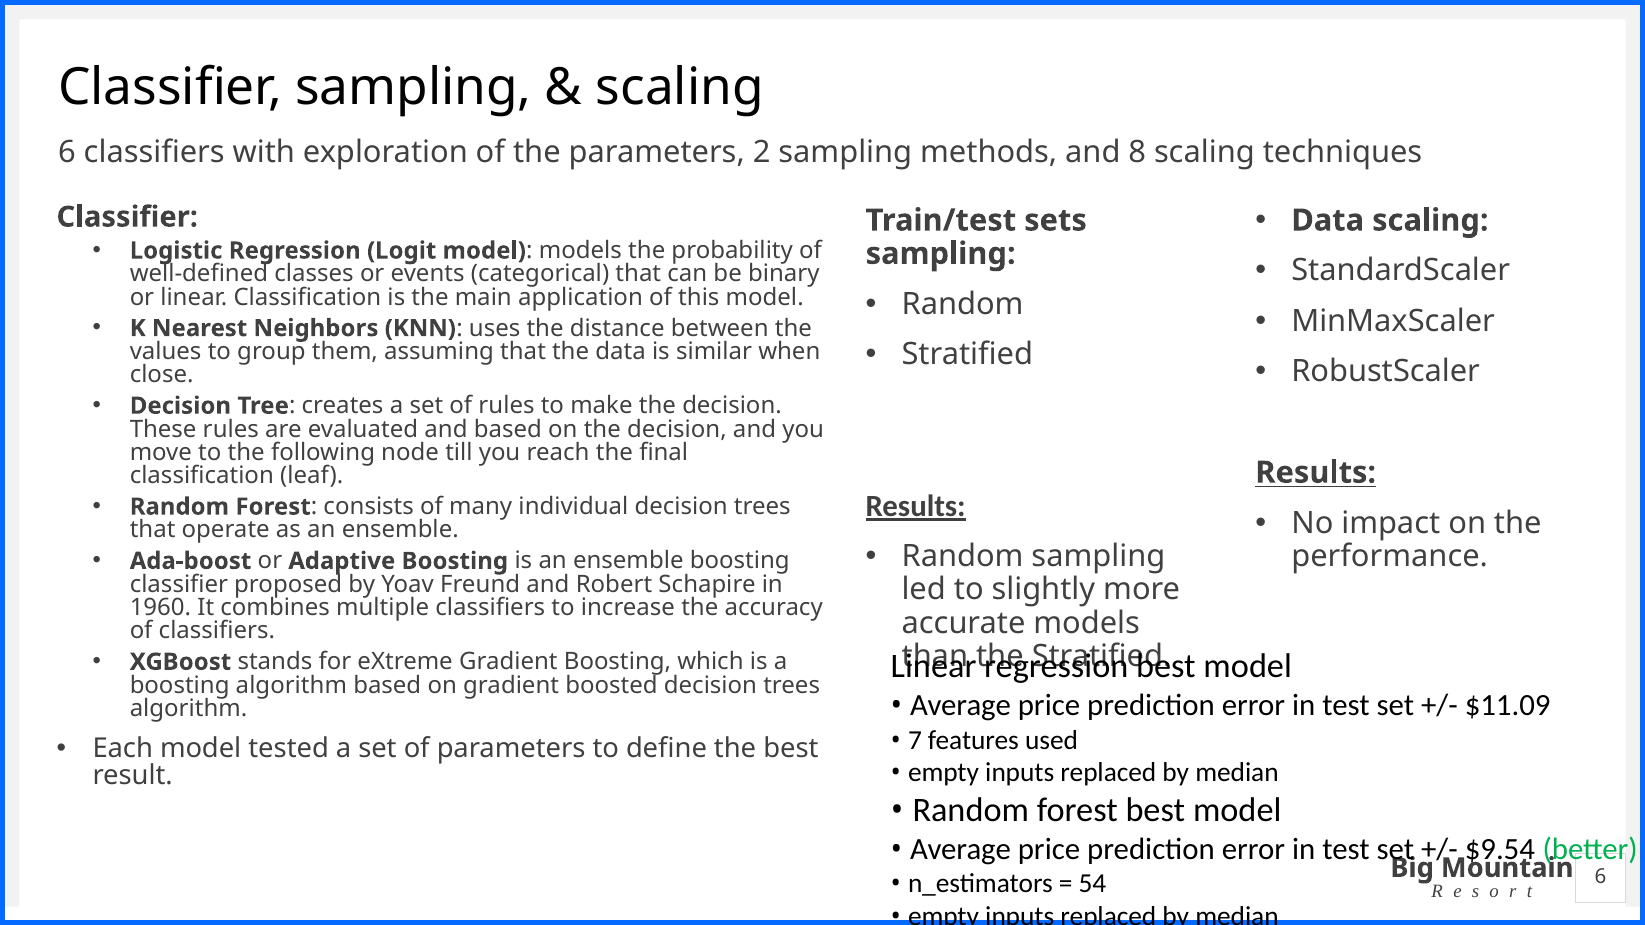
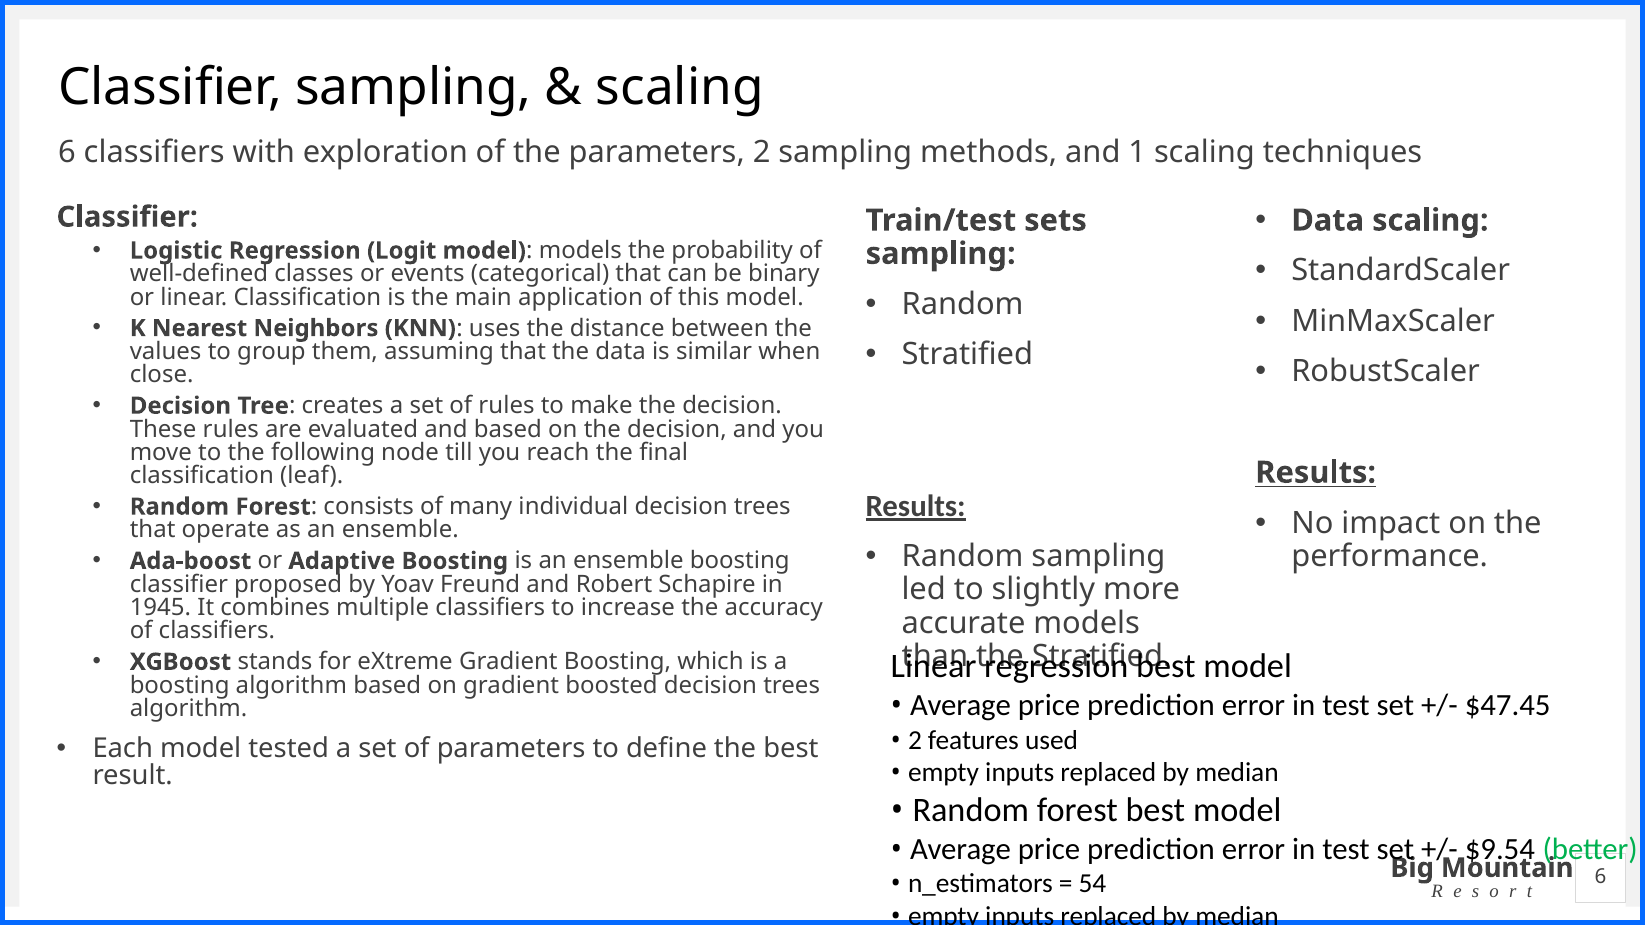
8: 8 -> 1
1960: 1960 -> 1945
$11.09: $11.09 -> $47.45
7 at (915, 740): 7 -> 2
